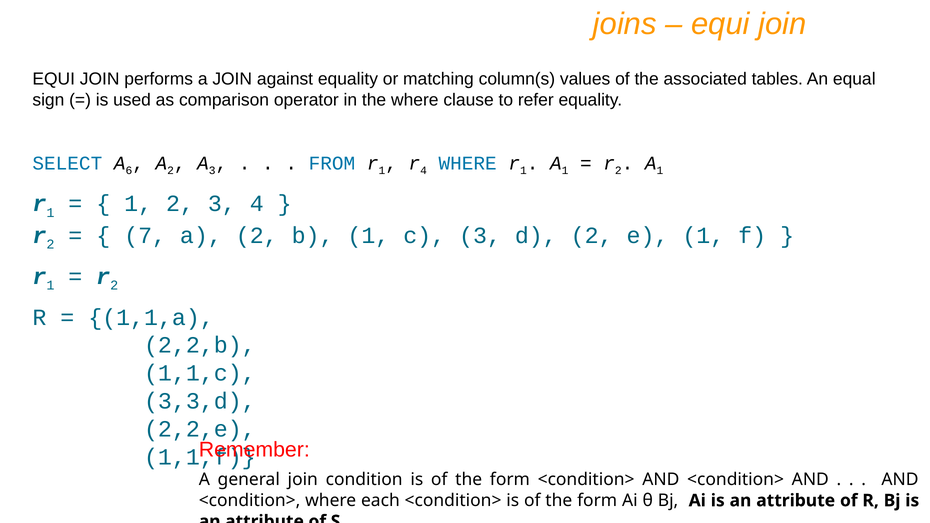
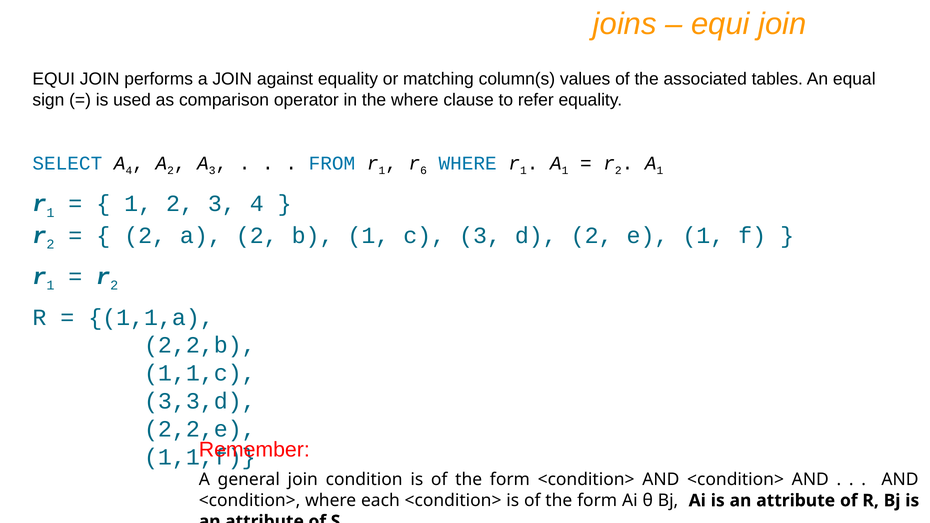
A 6: 6 -> 4
r 4: 4 -> 6
7 at (145, 235): 7 -> 2
